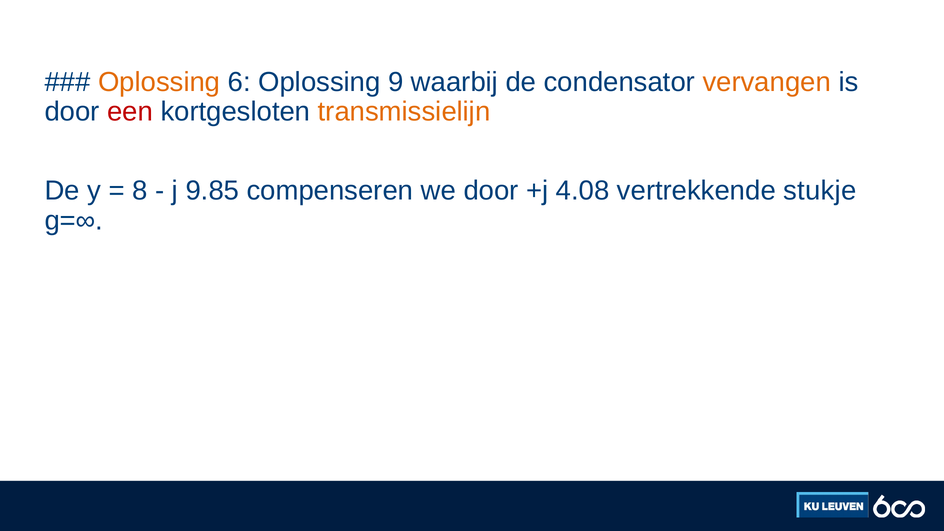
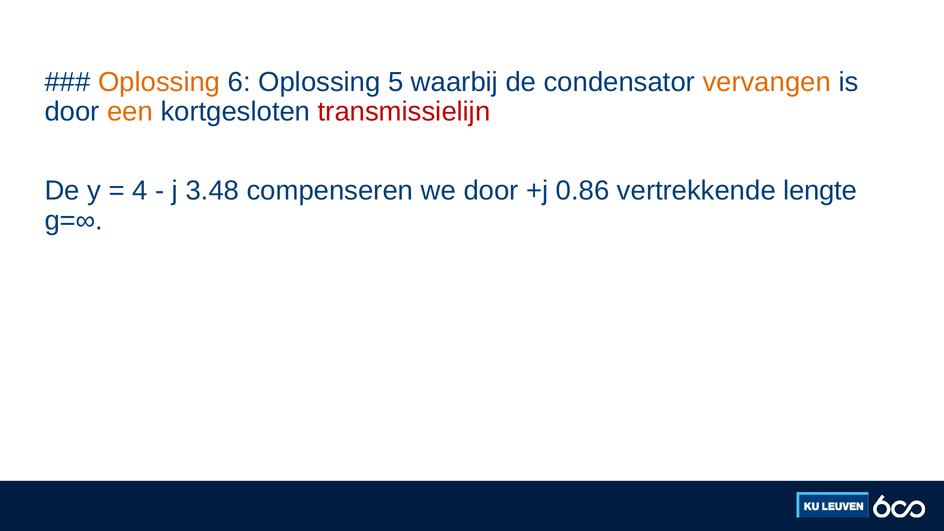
9: 9 -> 5
een colour: red -> orange
transmissielijn colour: orange -> red
8: 8 -> 4
9.85: 9.85 -> 3.48
4.08: 4.08 -> 0.86
stukje: stukje -> lengte
